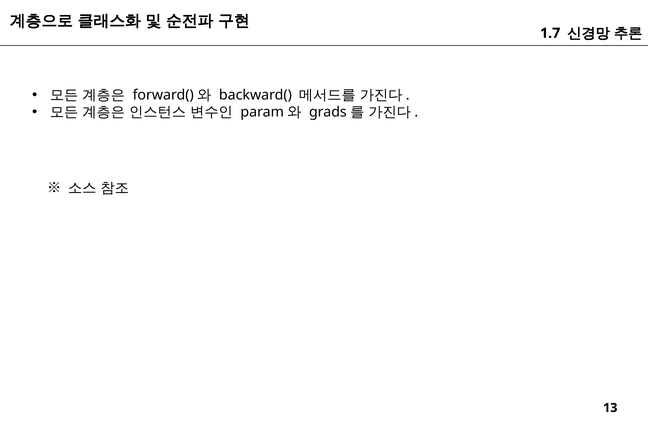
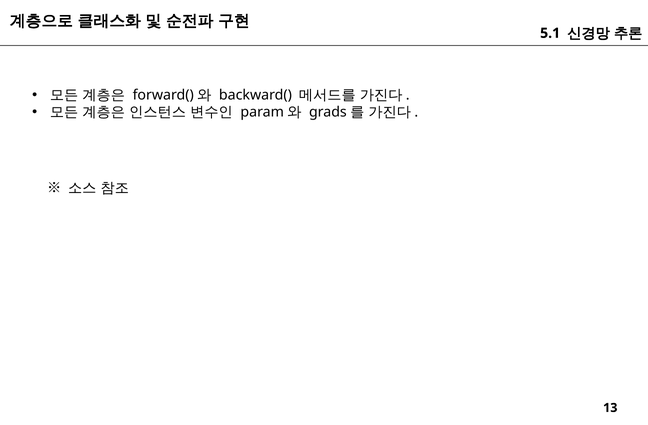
1.7: 1.7 -> 5.1
